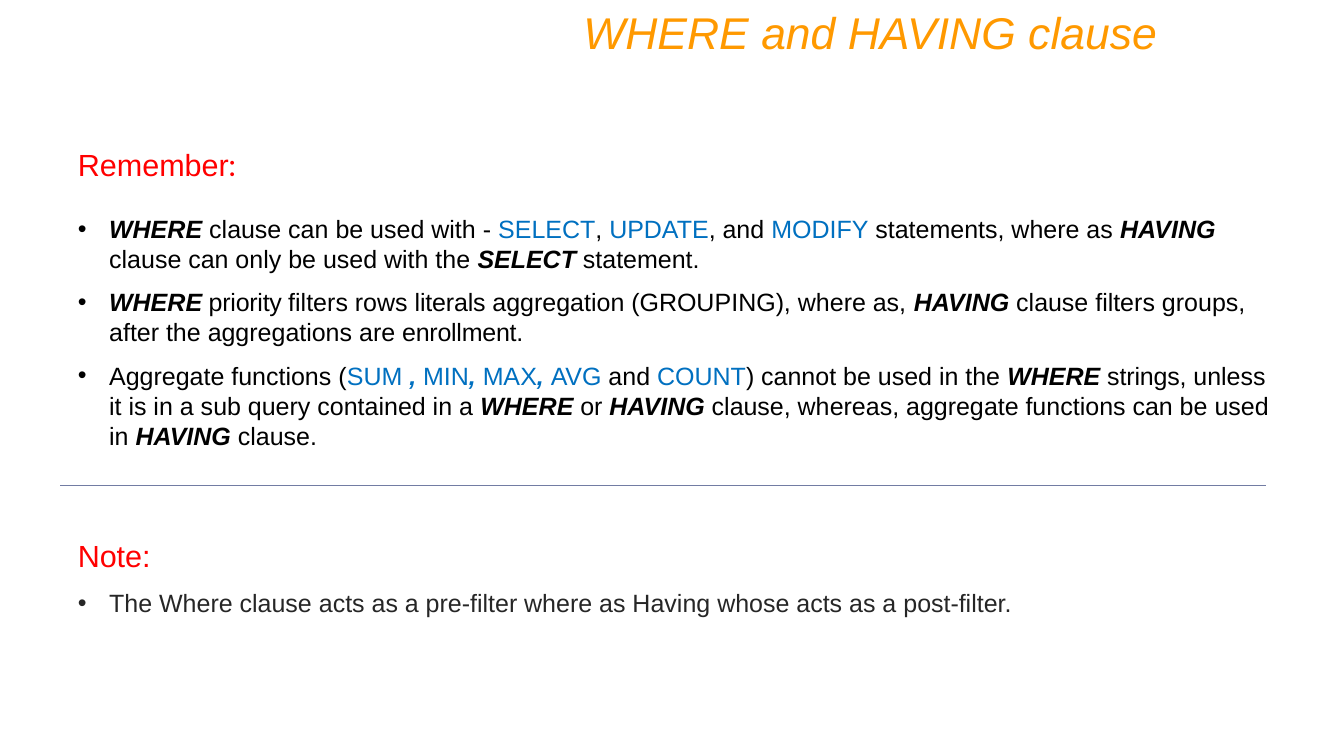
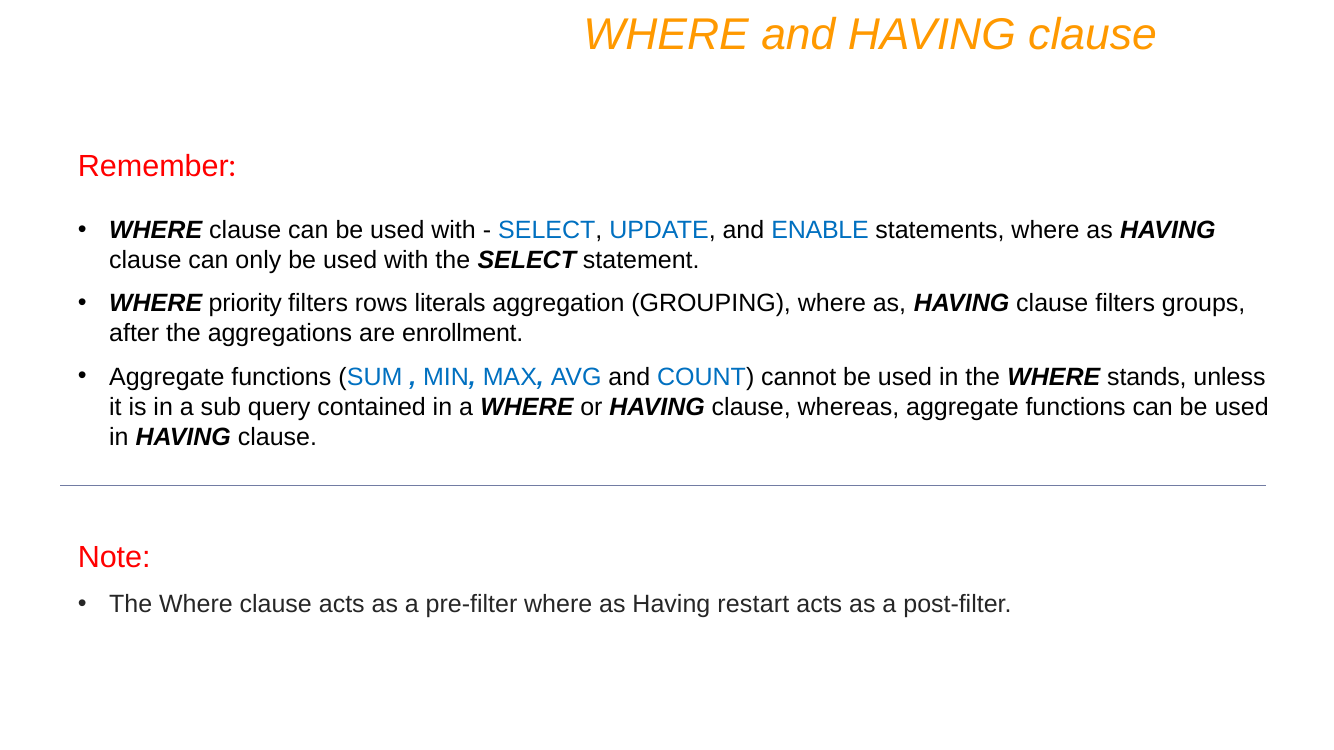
MODIFY: MODIFY -> ENABLE
strings: strings -> stands
whose: whose -> restart
